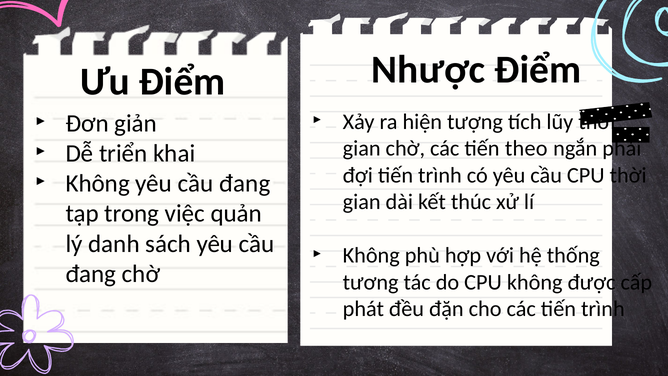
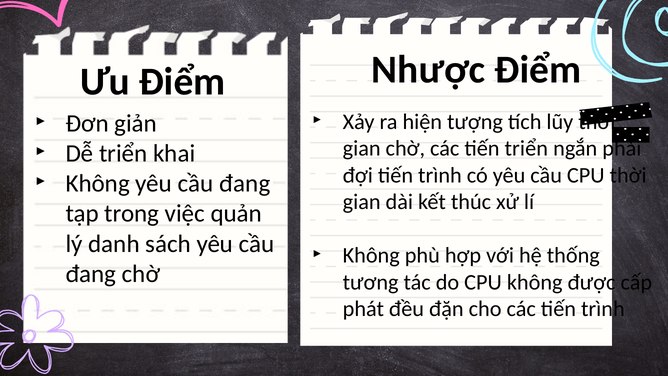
tiến theo: theo -> triển
